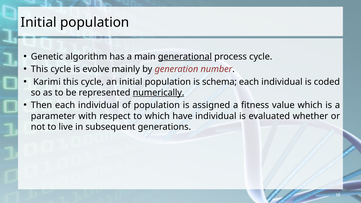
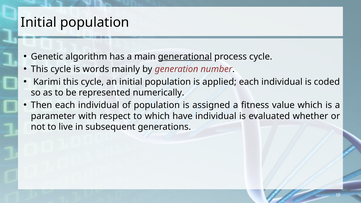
evolve: evolve -> words
schema: schema -> applied
numerically underline: present -> none
